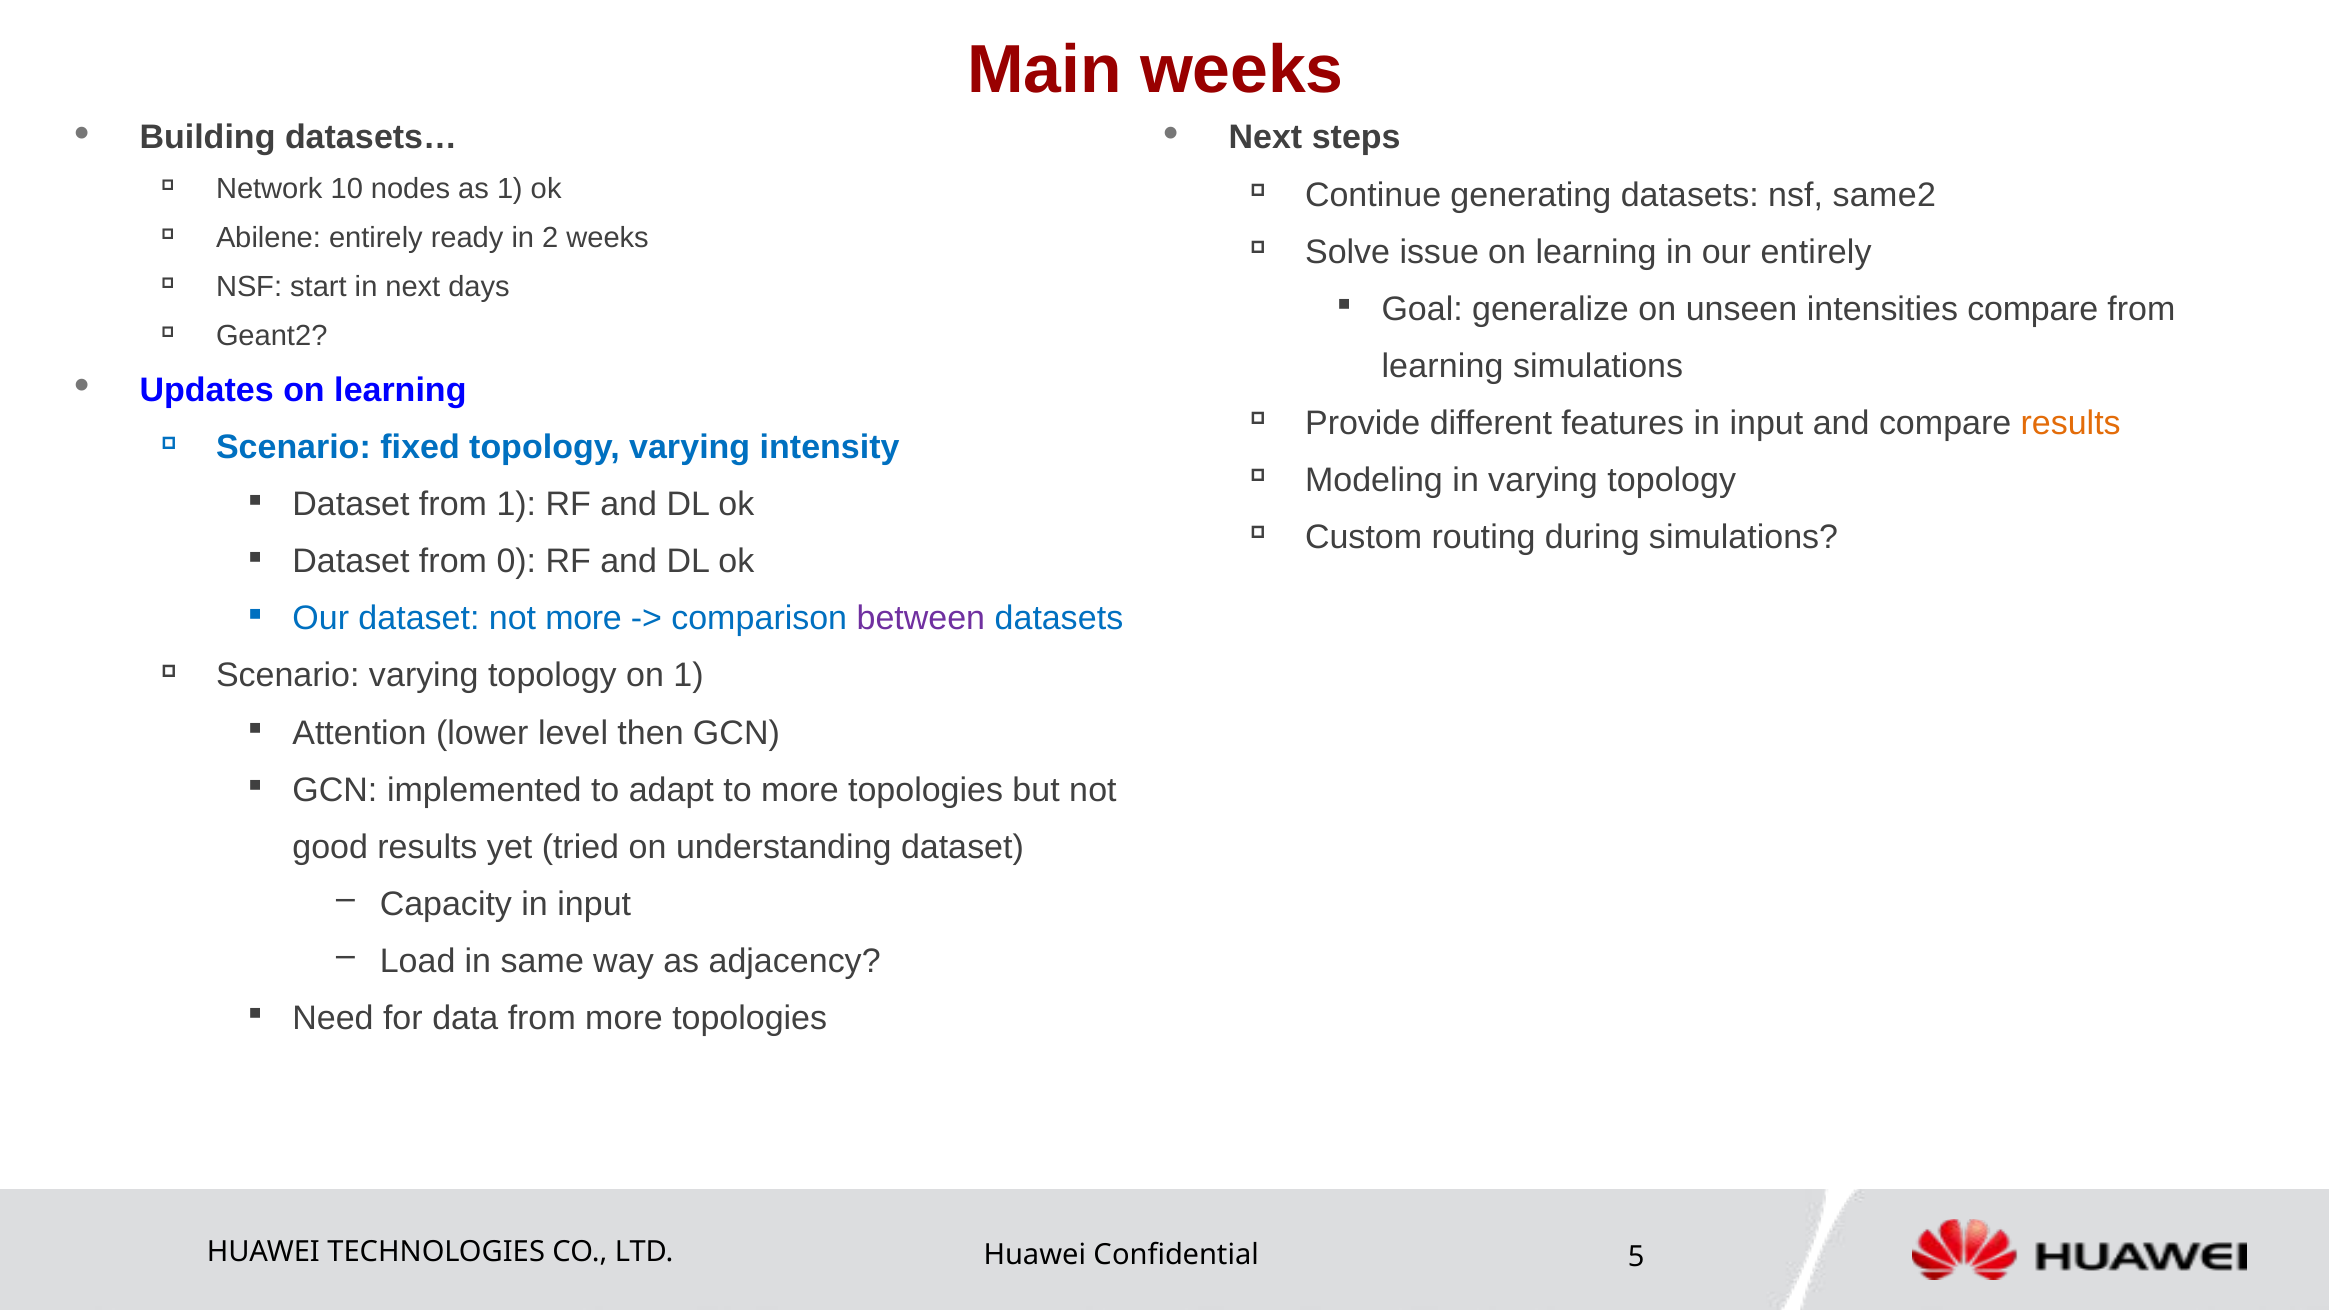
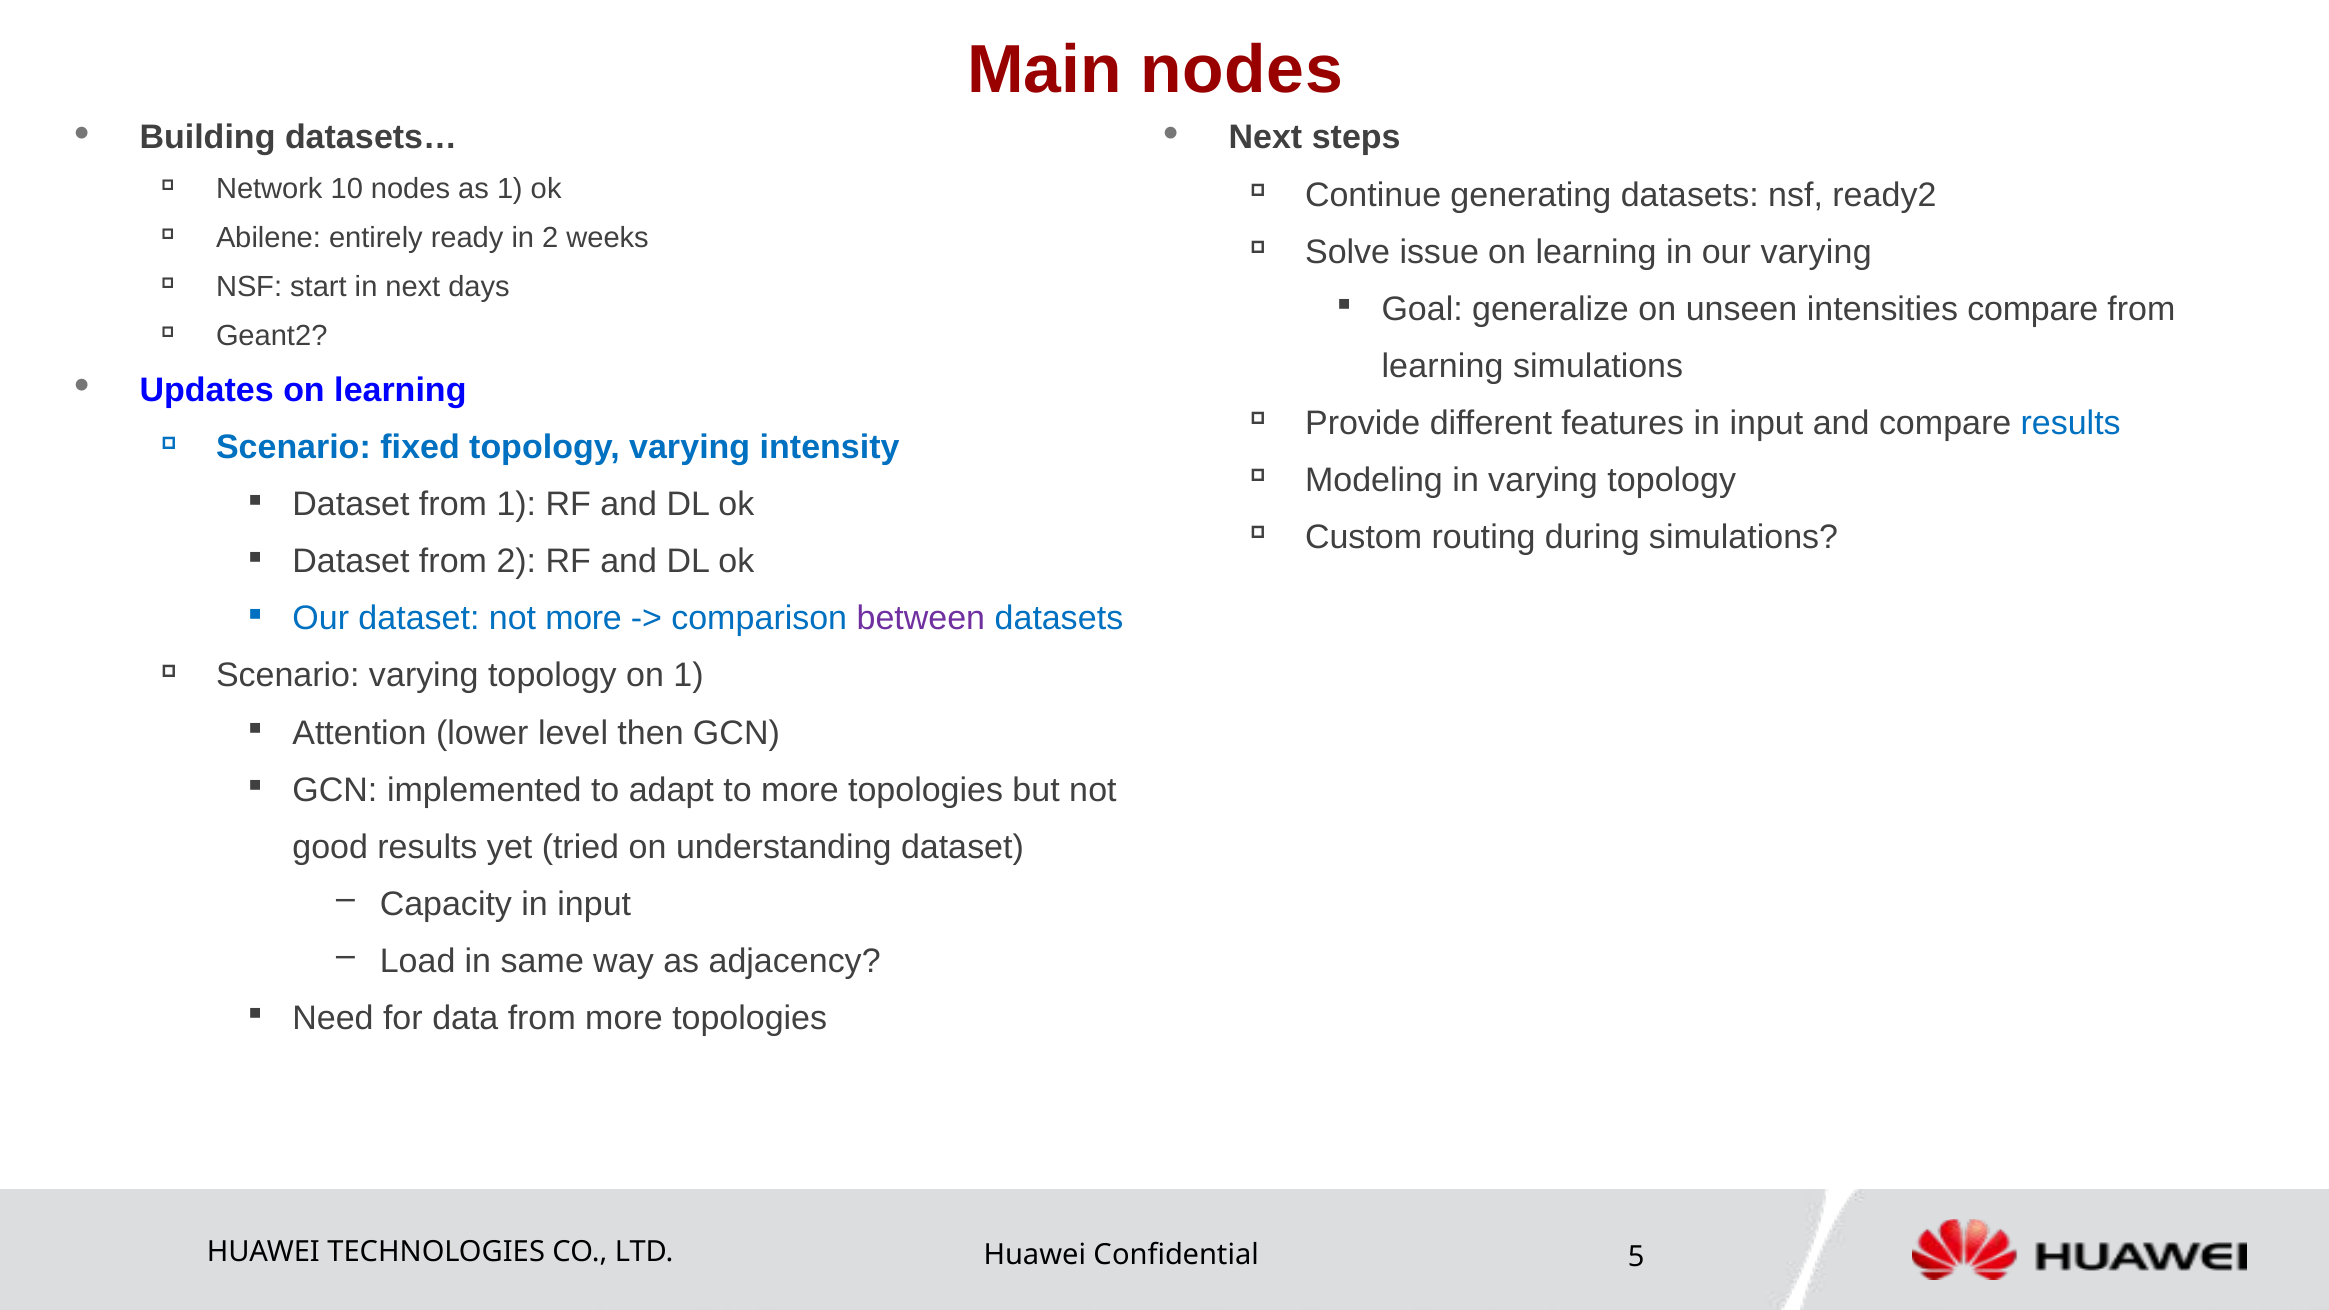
Main weeks: weeks -> nodes
same2: same2 -> ready2
our entirely: entirely -> varying
results at (2071, 423) colour: orange -> blue
from 0: 0 -> 2
